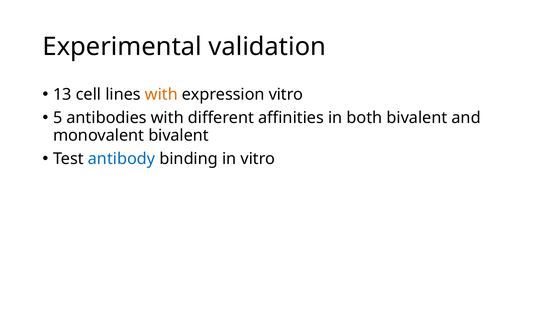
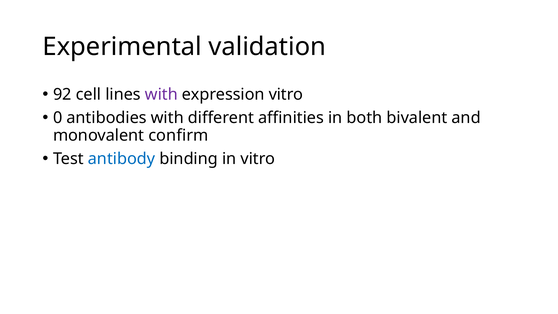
13: 13 -> 92
with at (161, 94) colour: orange -> purple
5: 5 -> 0
monovalent bivalent: bivalent -> confirm
